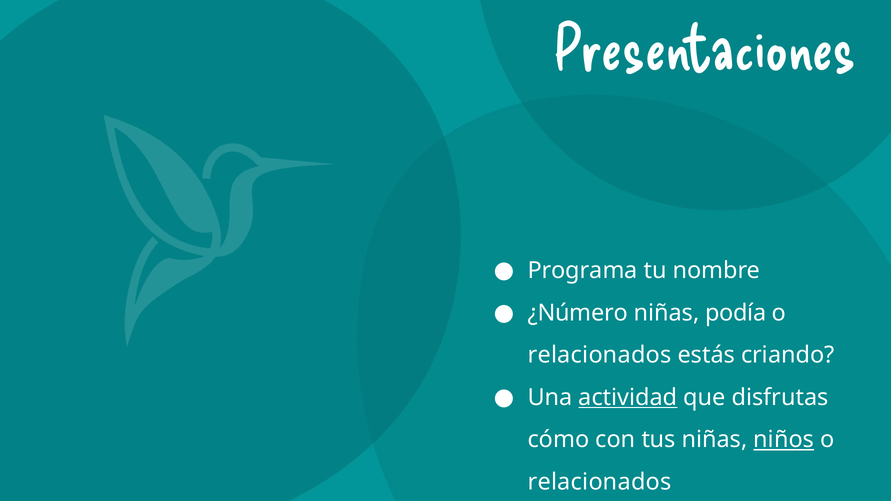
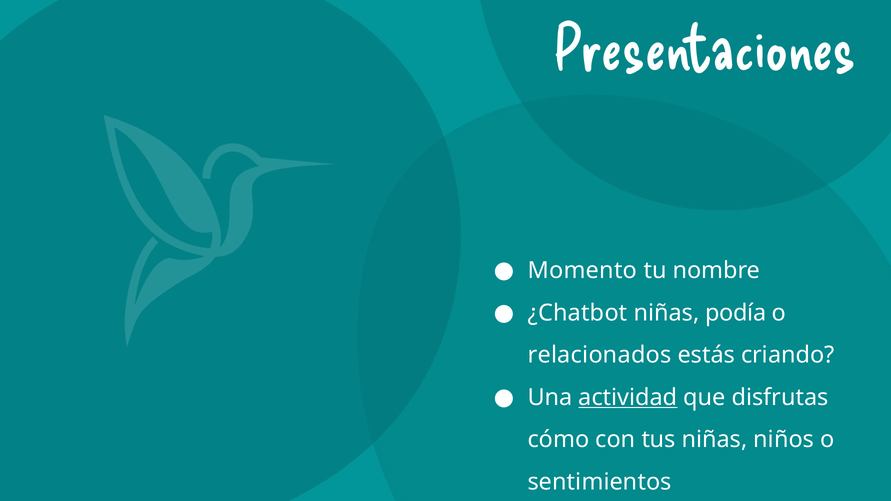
Programa: Programa -> Momento
¿Número: ¿Número -> ¿Chatbot
niños underline: present -> none
relacionados at (600, 482): relacionados -> sentimientos
